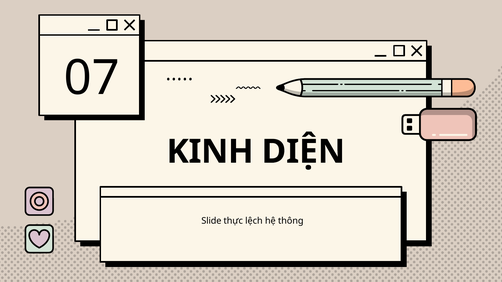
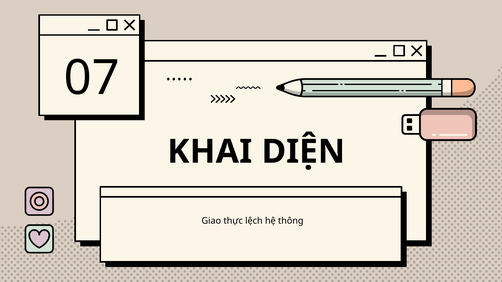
KINH: KINH -> KHAI
Slide: Slide -> Giao
